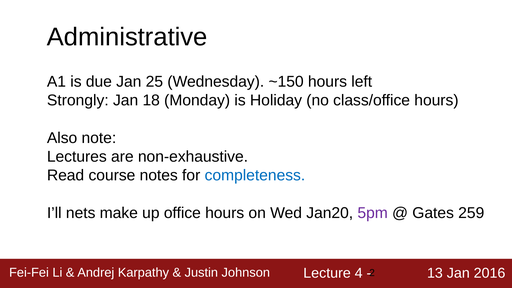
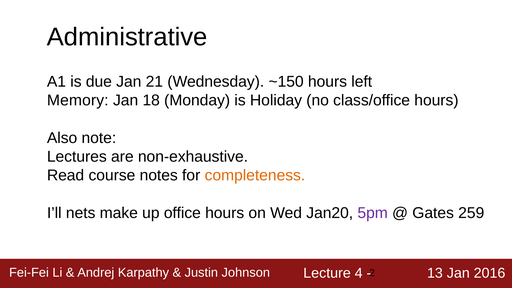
25: 25 -> 21
Strongly: Strongly -> Memory
completeness colour: blue -> orange
